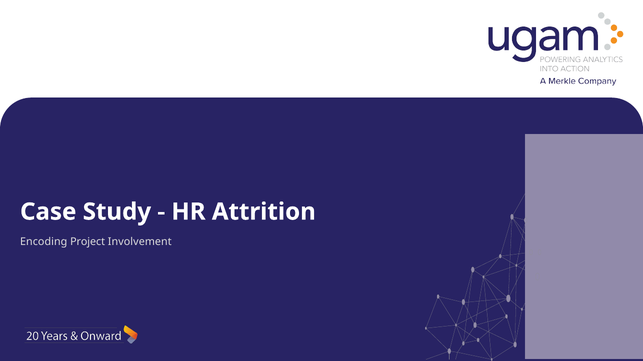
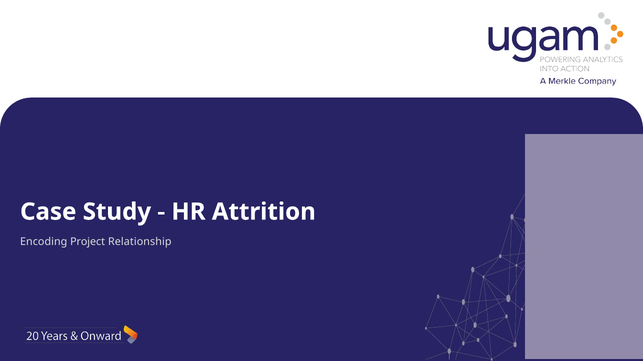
Involvement: Involvement -> Relationship
